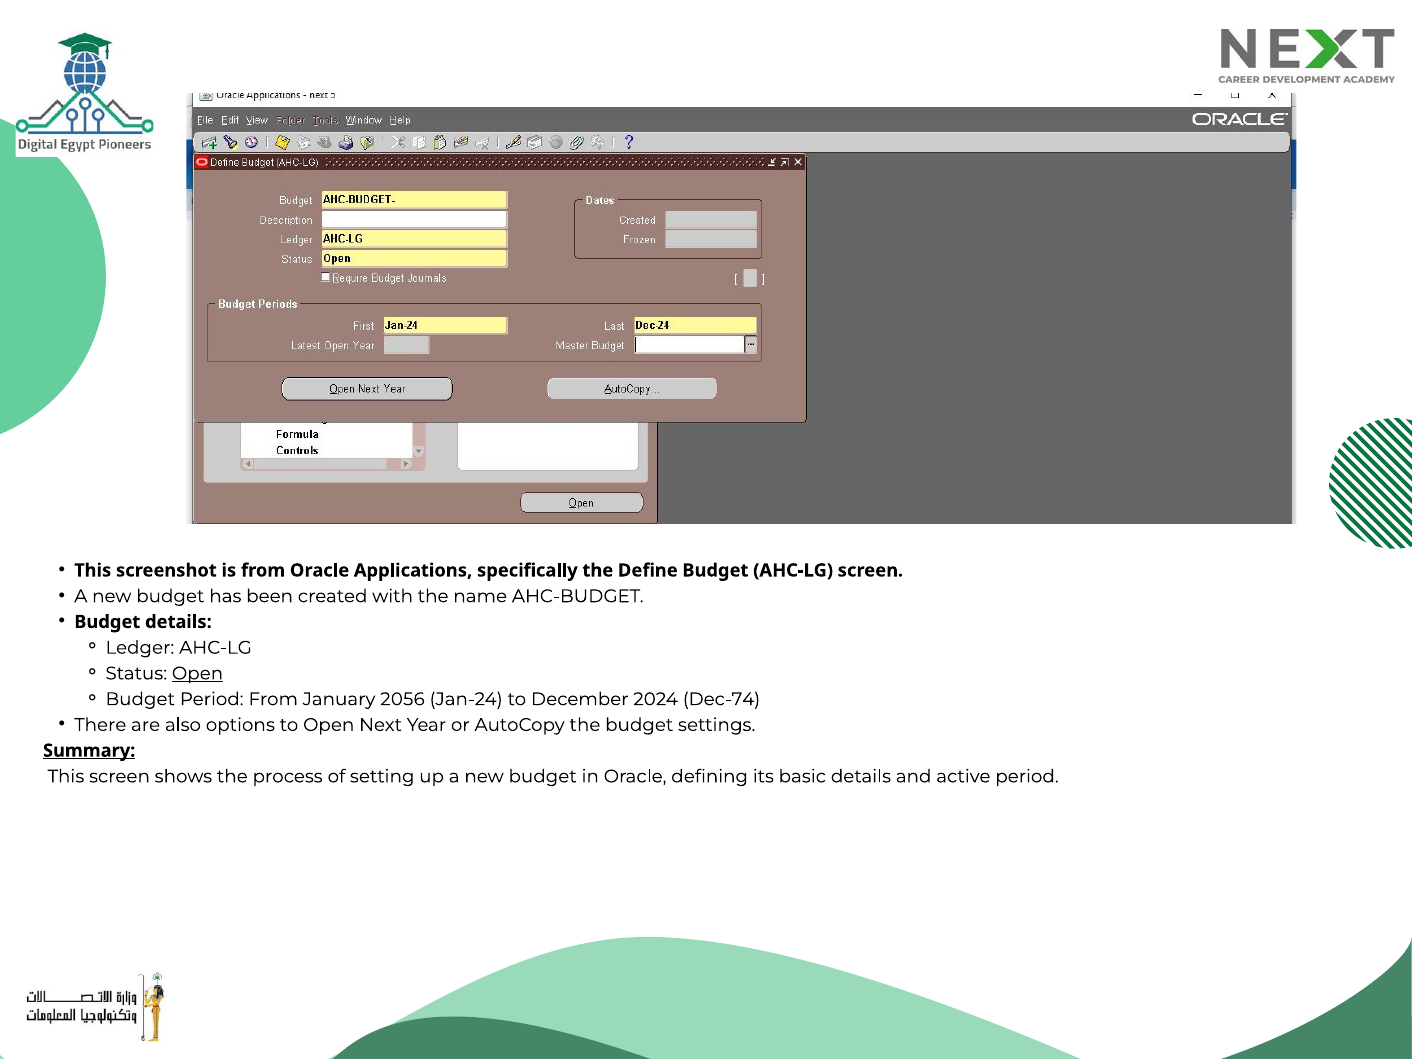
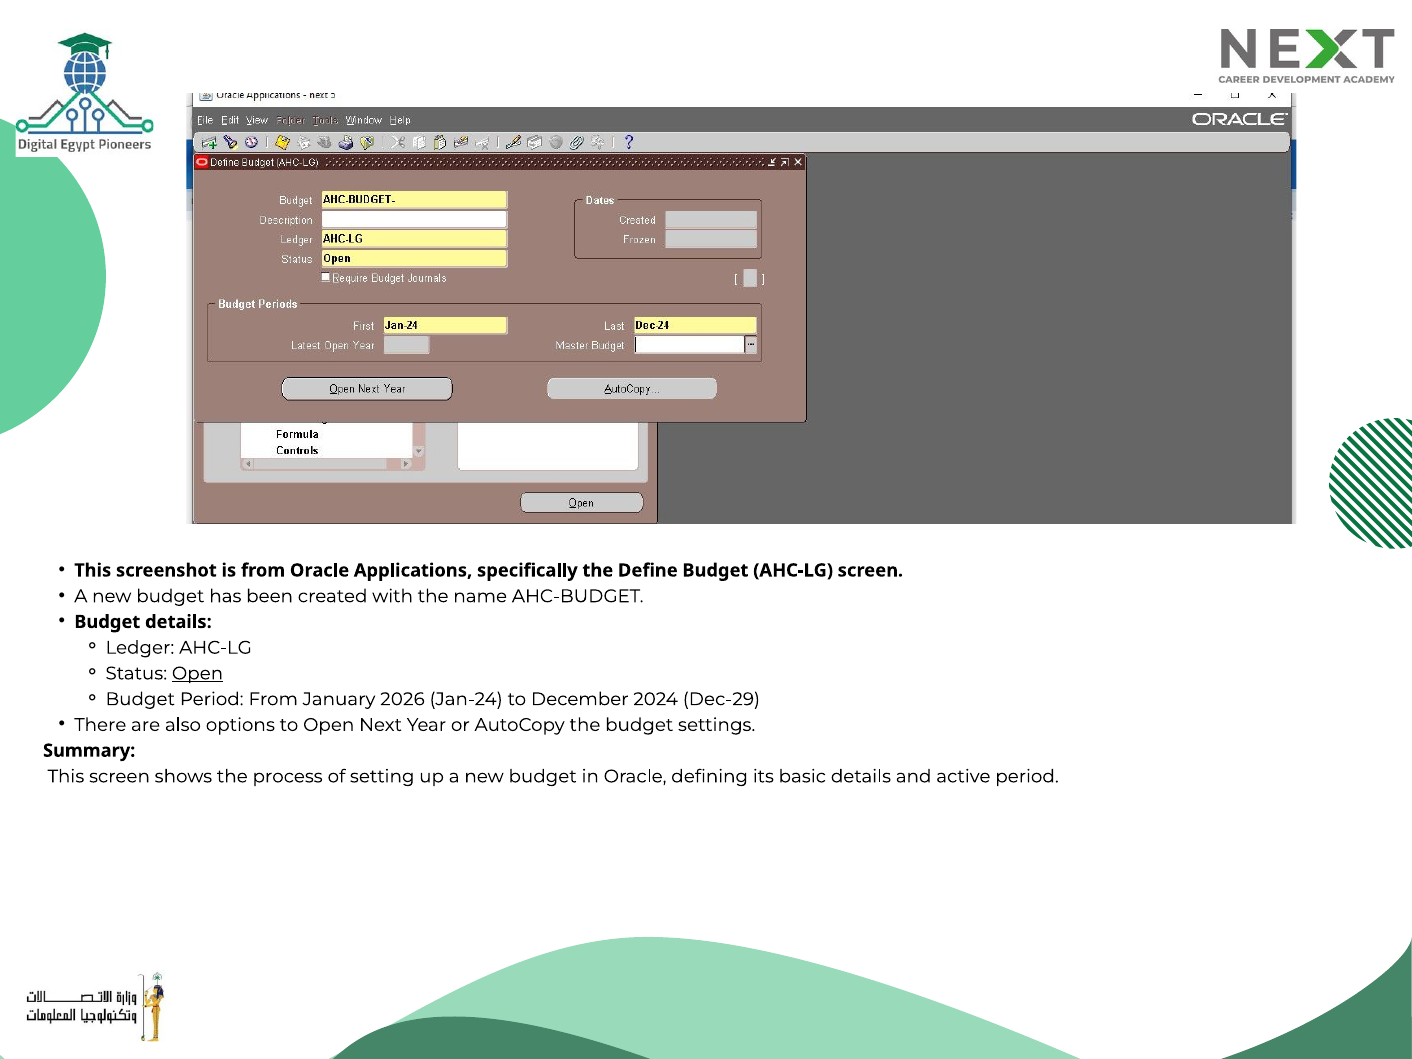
2056: 2056 -> 2026
Dec-74: Dec-74 -> Dec-29
Summary underline: present -> none
